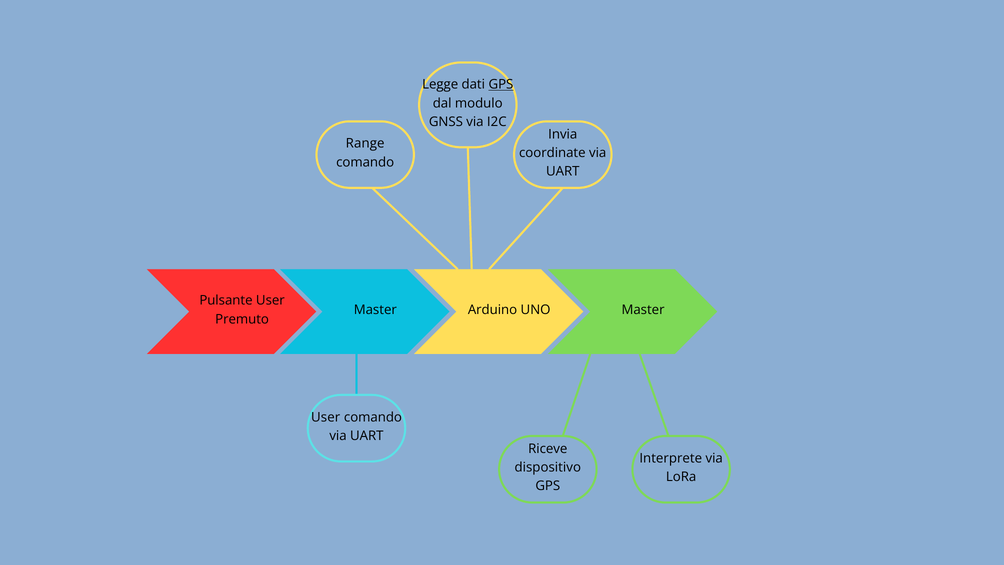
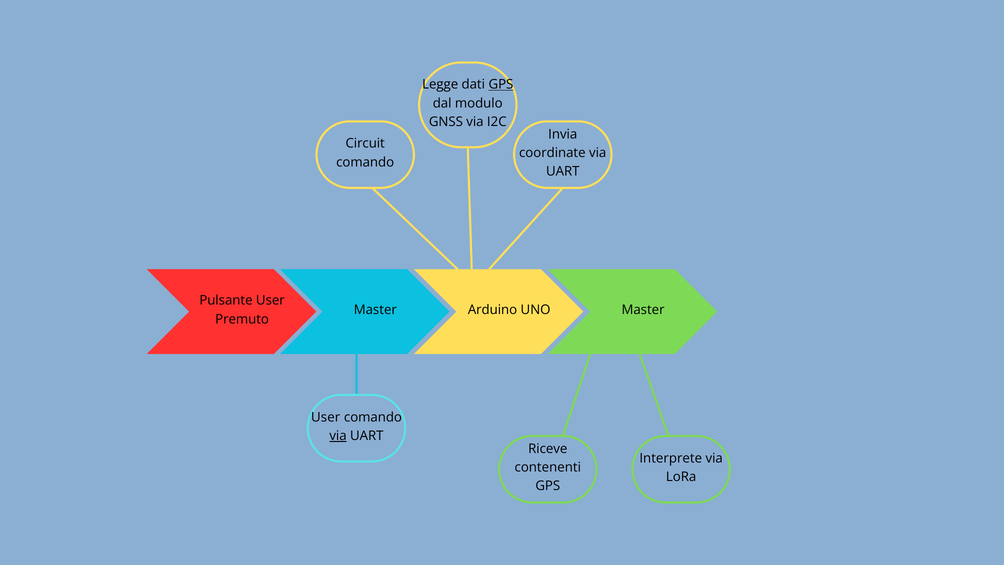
Range: Range -> Circuit
via at (338, 436) underline: none -> present
dispositivo: dispositivo -> contenenti
